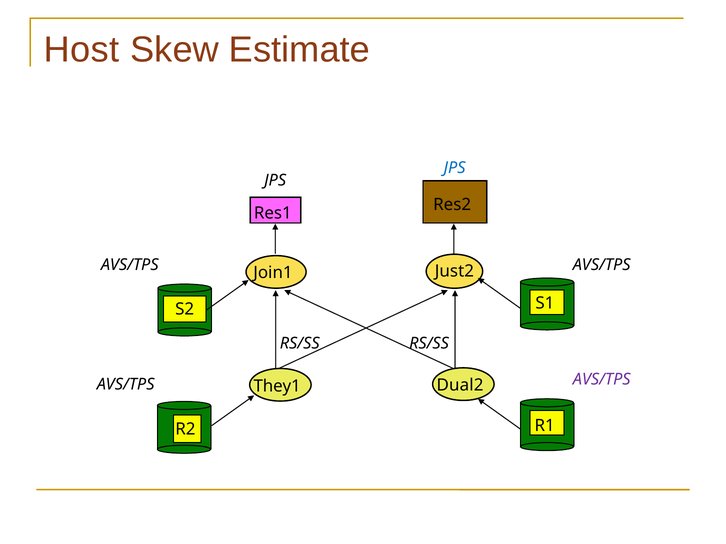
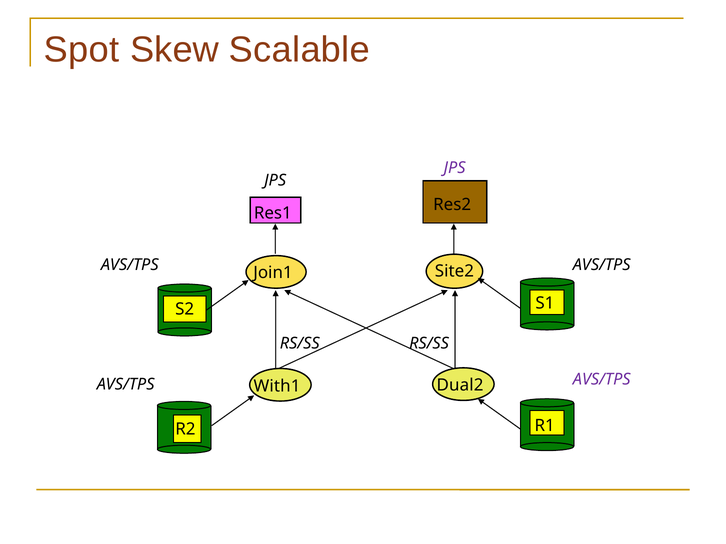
Host: Host -> Spot
Estimate: Estimate -> Scalable
JPS at (455, 168) colour: blue -> purple
Just2: Just2 -> Site2
They1: They1 -> With1
